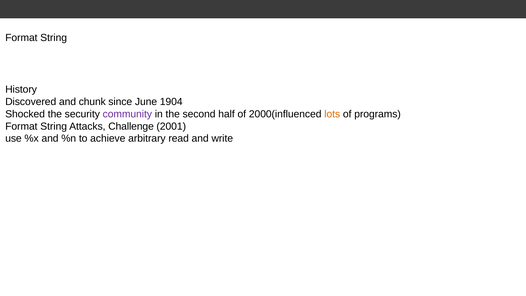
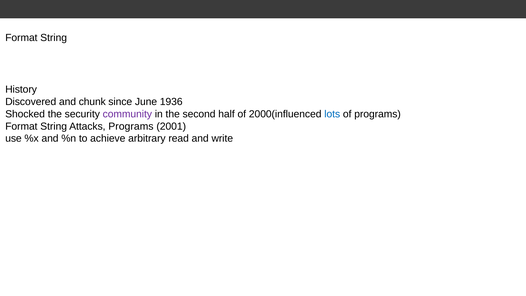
1904: 1904 -> 1936
lots colour: orange -> blue
Attacks Challenge: Challenge -> Programs
